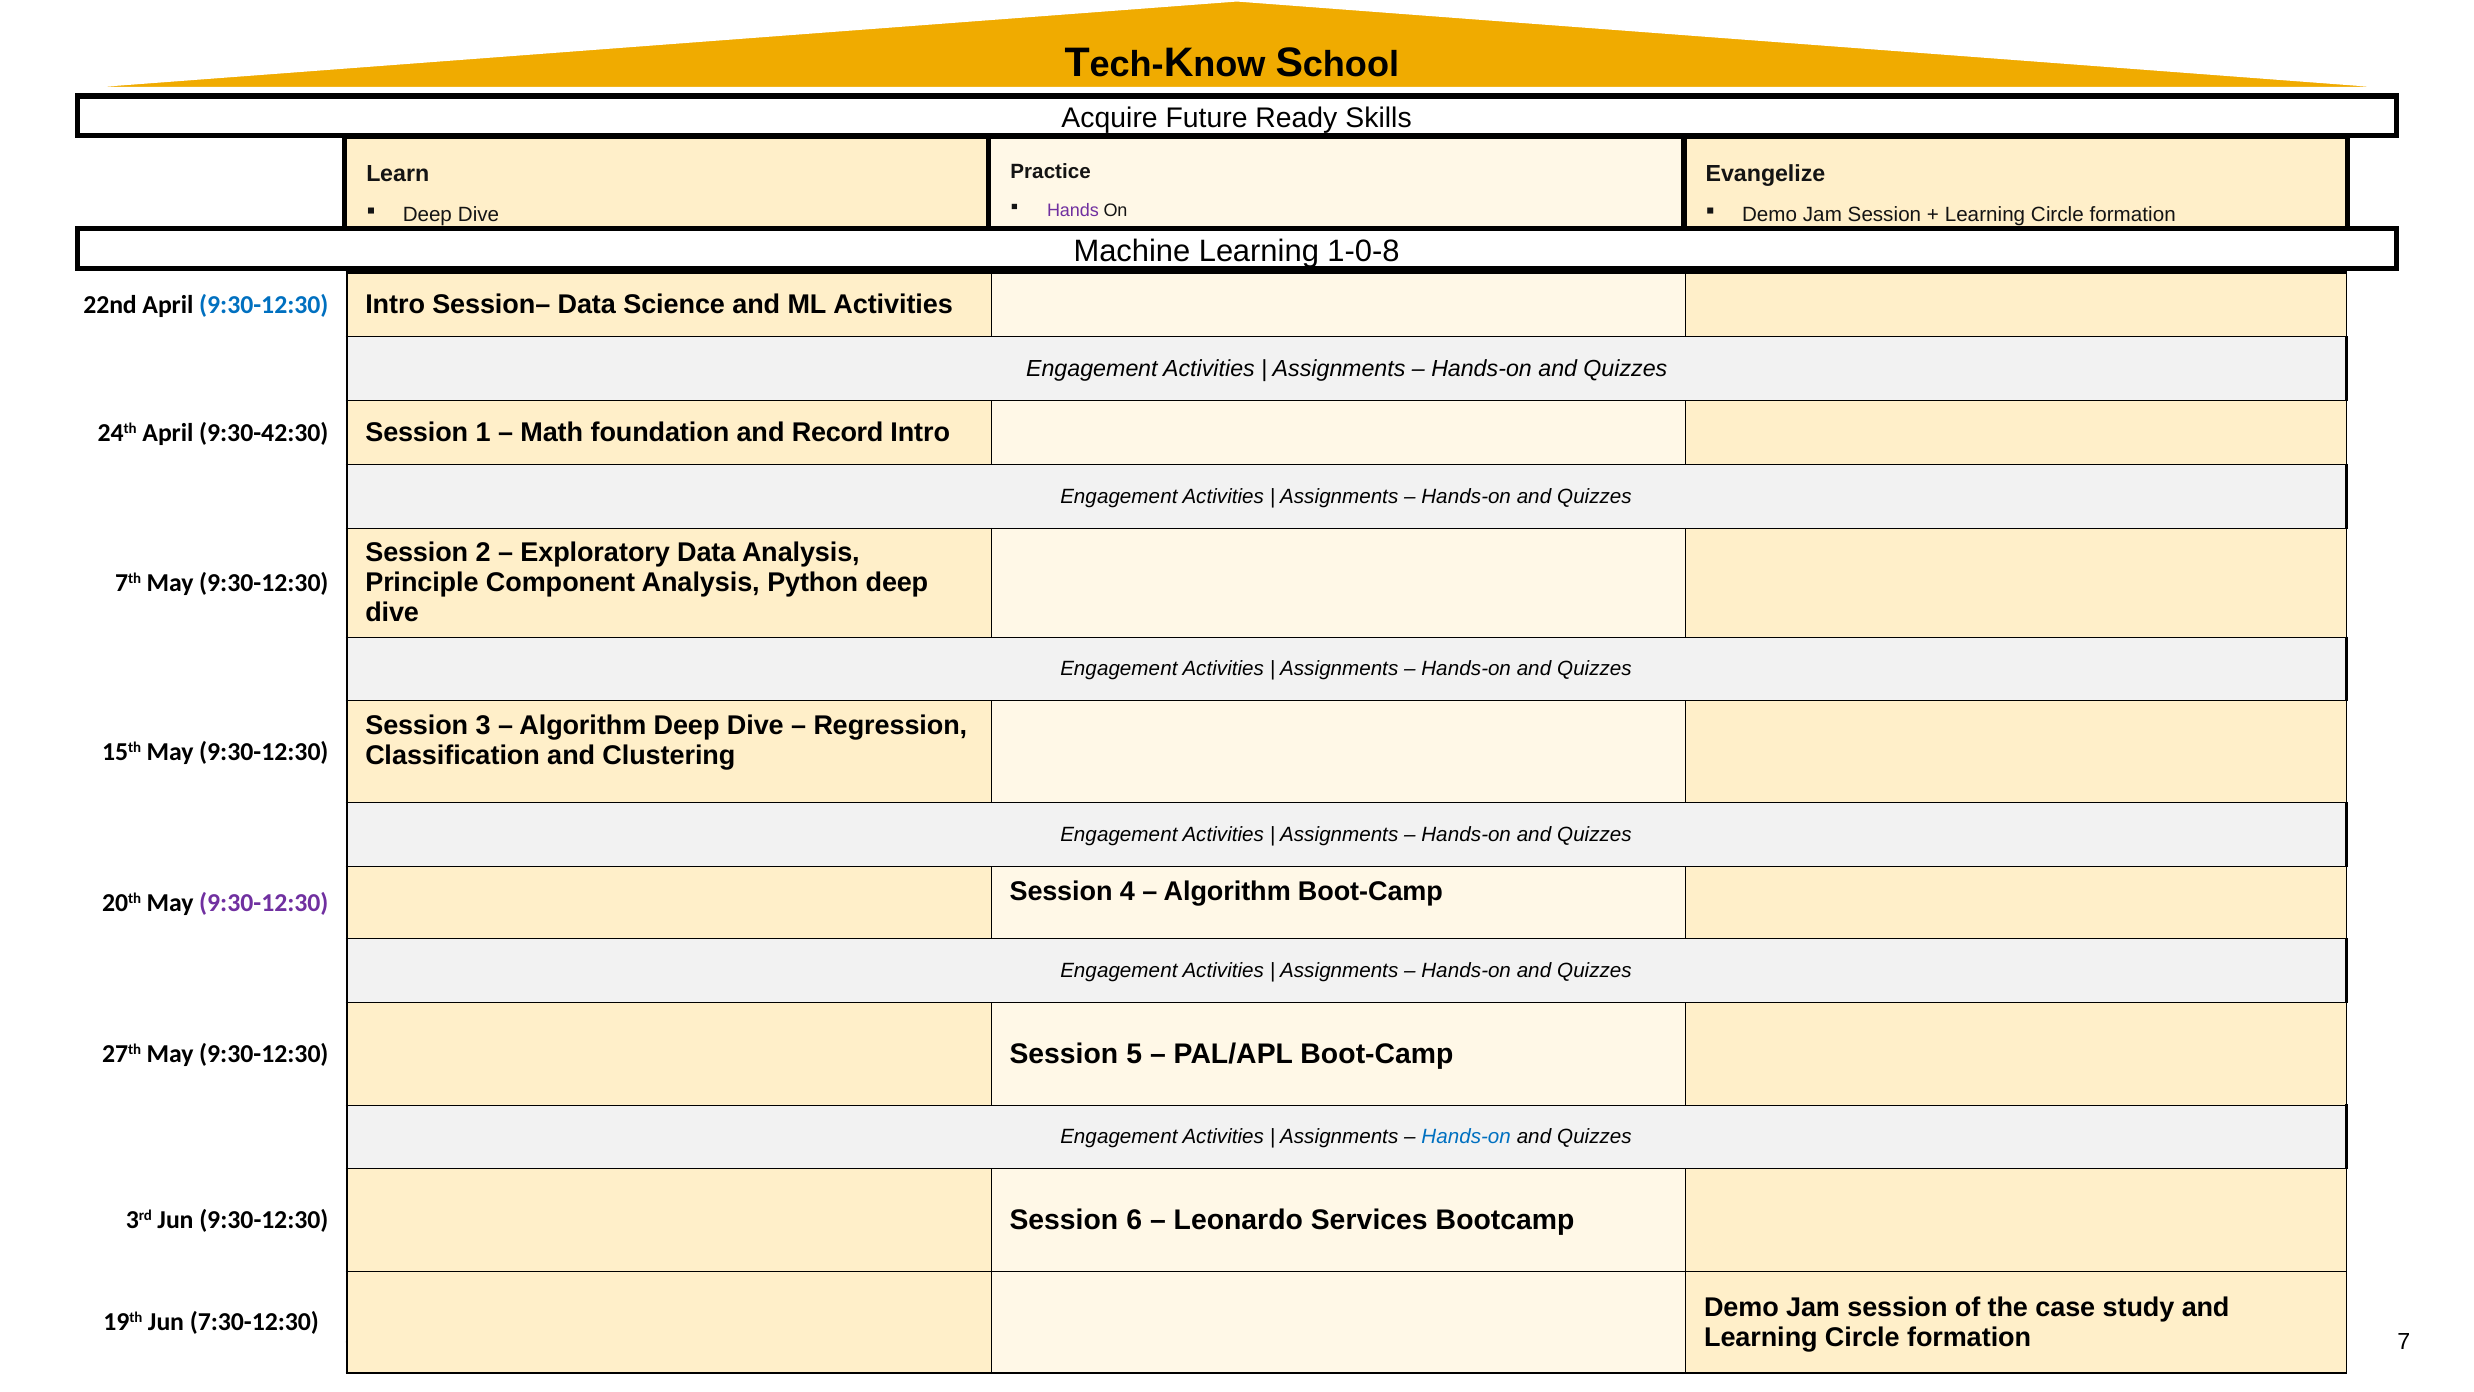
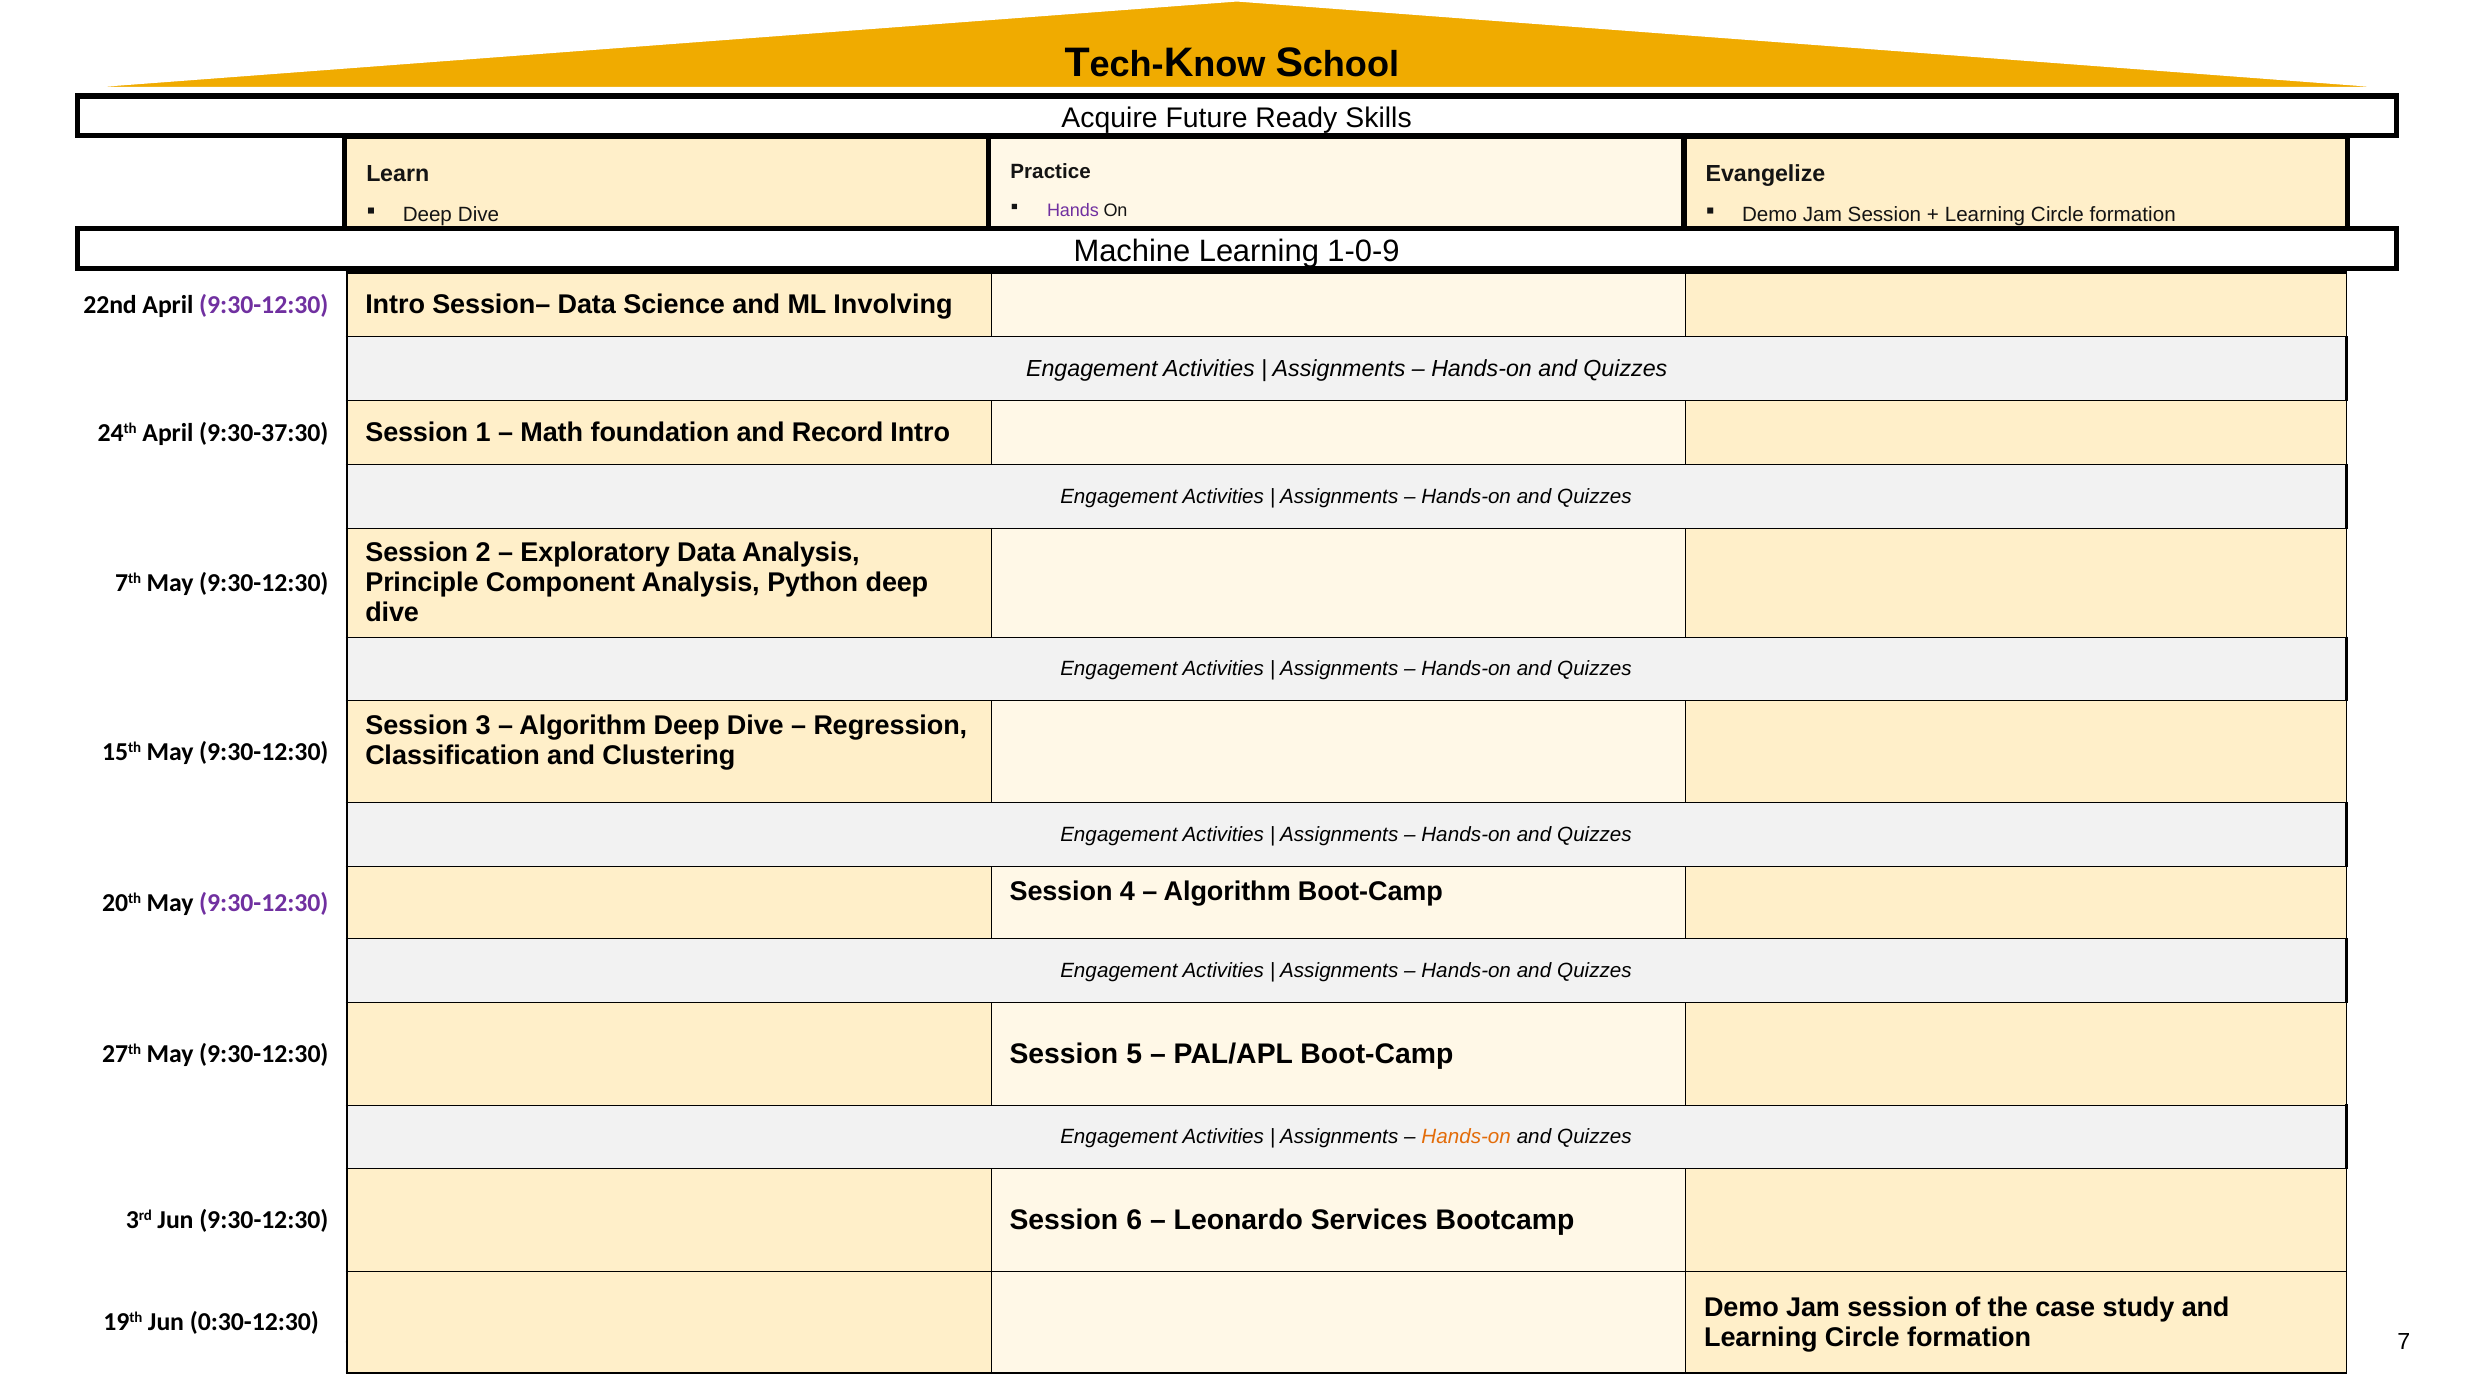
1-0-8: 1-0-8 -> 1-0-9
9:30-12:30 at (264, 305) colour: blue -> purple
ML Activities: Activities -> Involving
9:30-42:30: 9:30-42:30 -> 9:30-37:30
Hands-on at (1466, 1137) colour: blue -> orange
7:30-12:30: 7:30-12:30 -> 0:30-12:30
